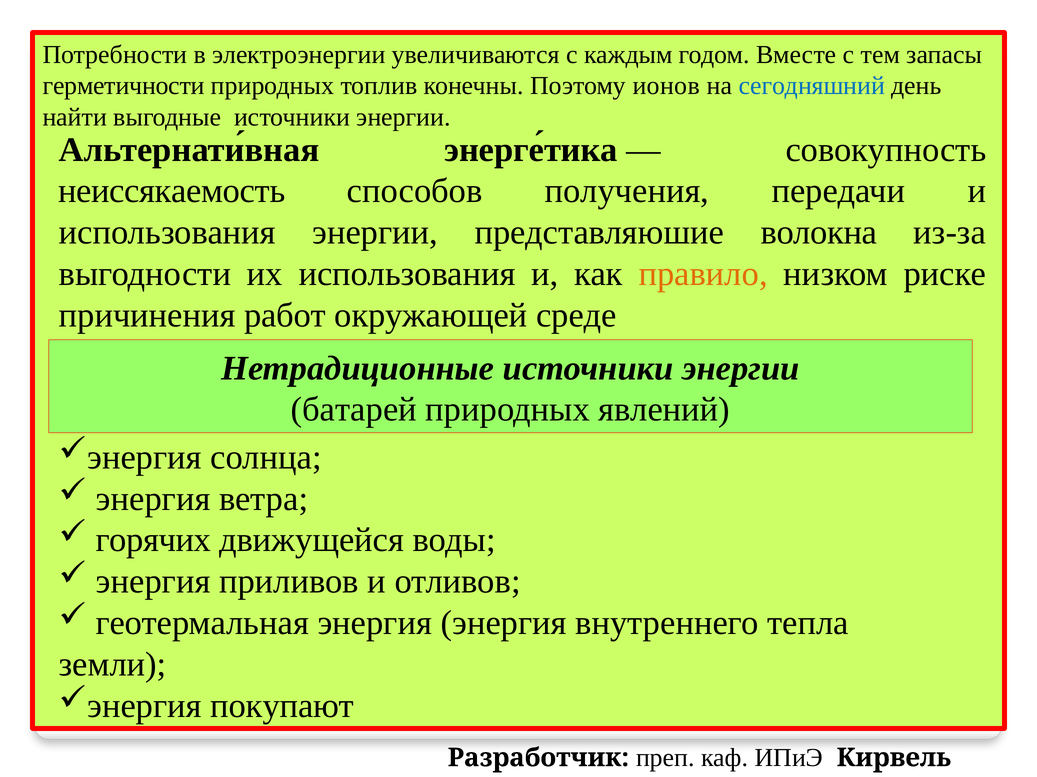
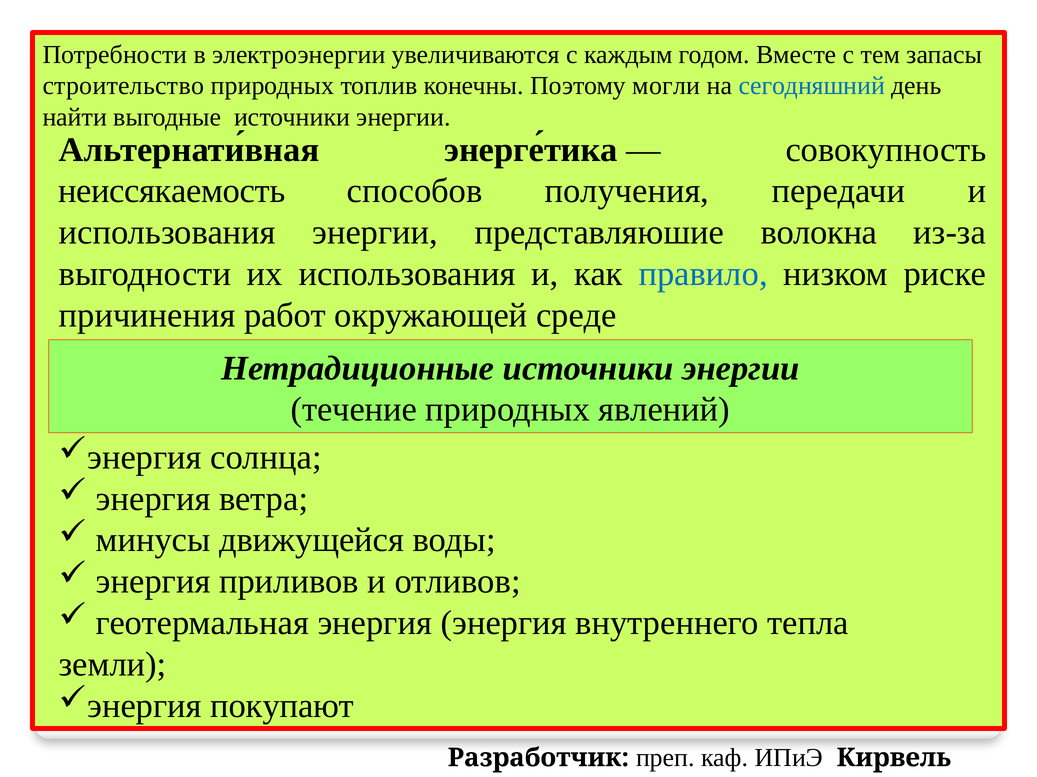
герметичности: герметичности -> строительство
ионов: ионов -> могли
правило colour: orange -> blue
батарей: батарей -> течение
горячих: горячих -> минусы
